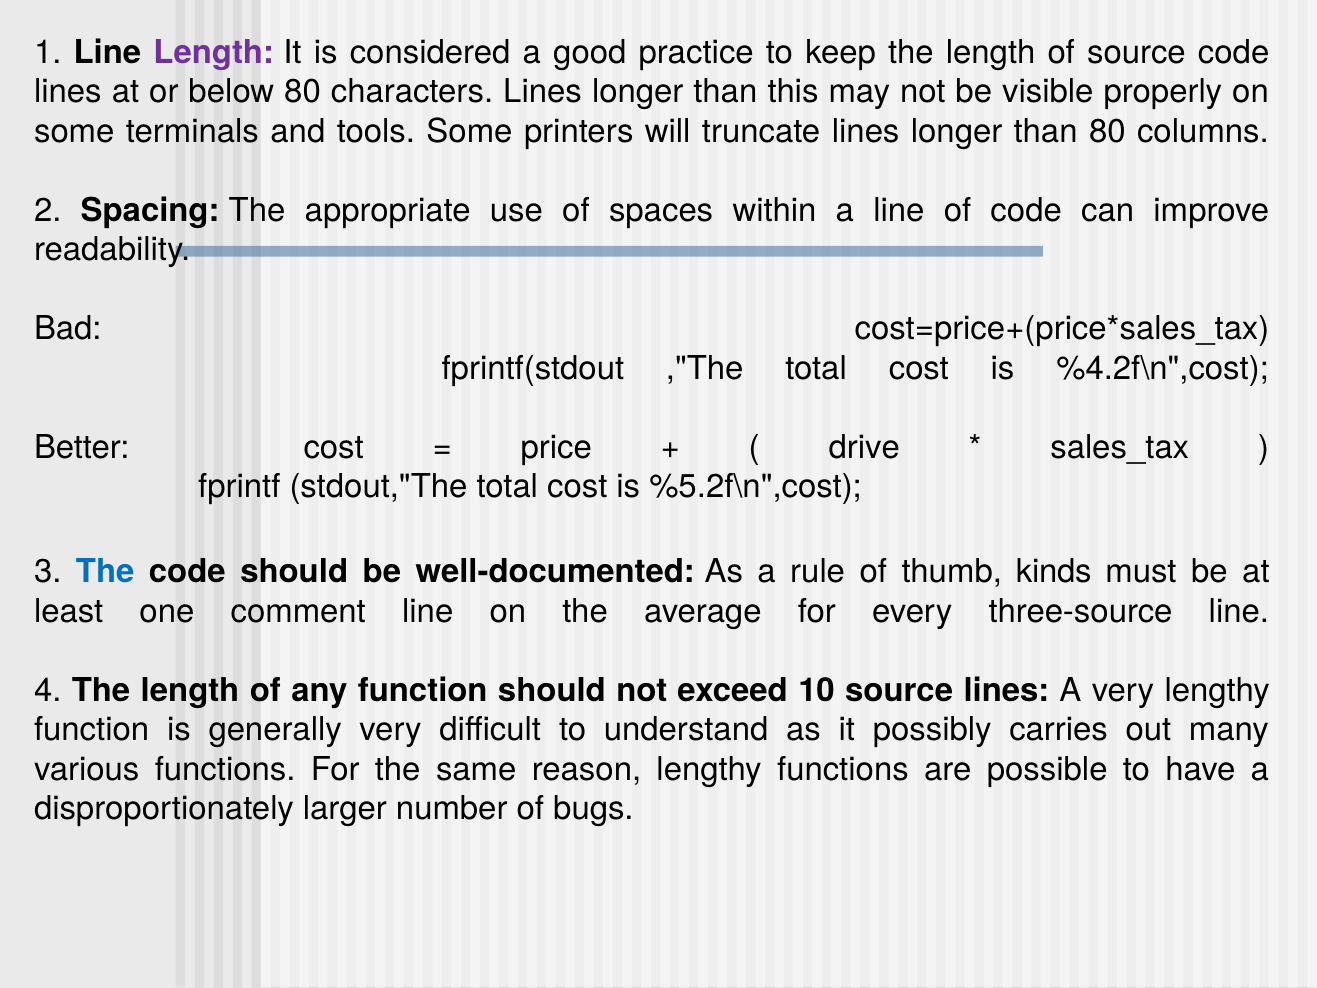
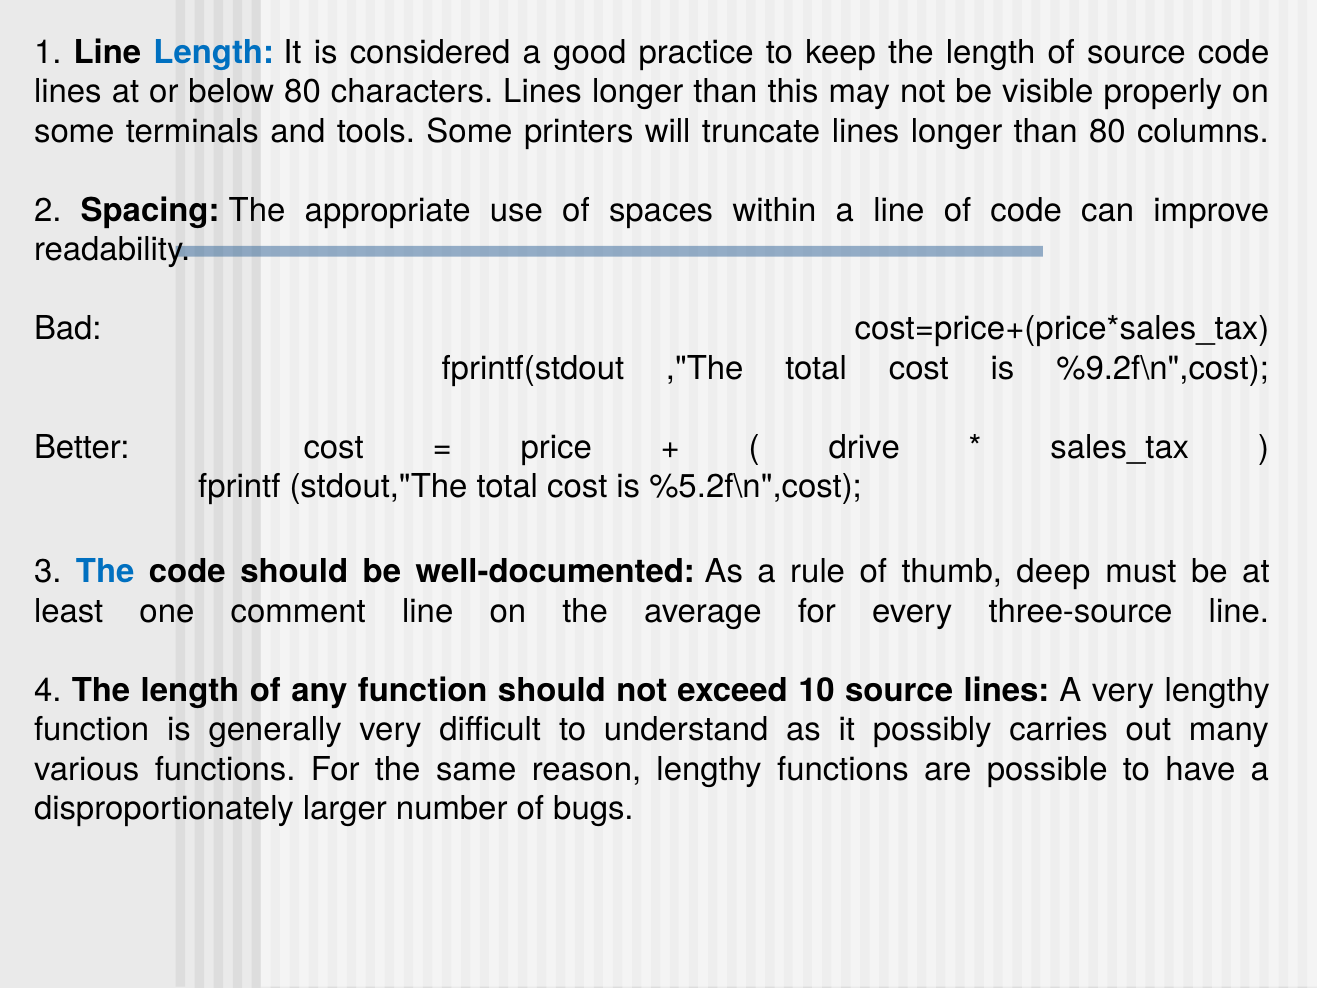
Length at (214, 52) colour: purple -> blue
%4.2f\n",cost: %4.2f\n",cost -> %9.2f\n",cost
kinds: kinds -> deep
